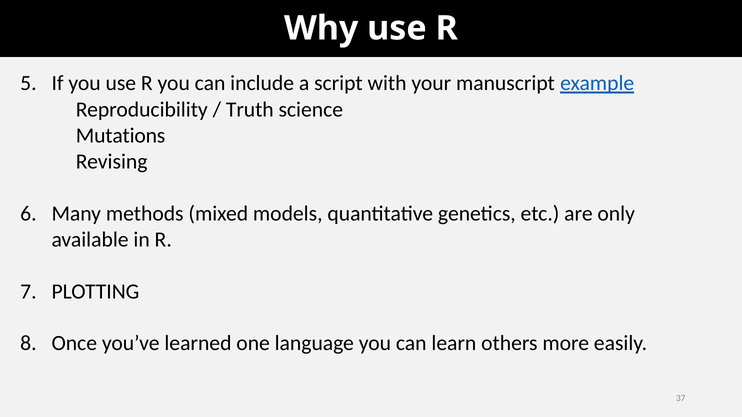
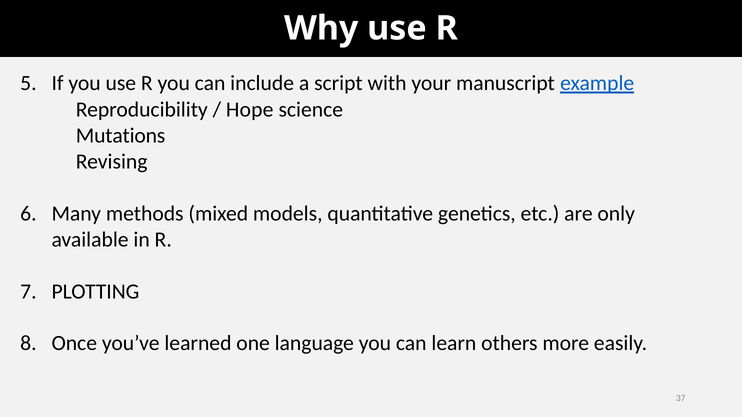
Truth: Truth -> Hope
